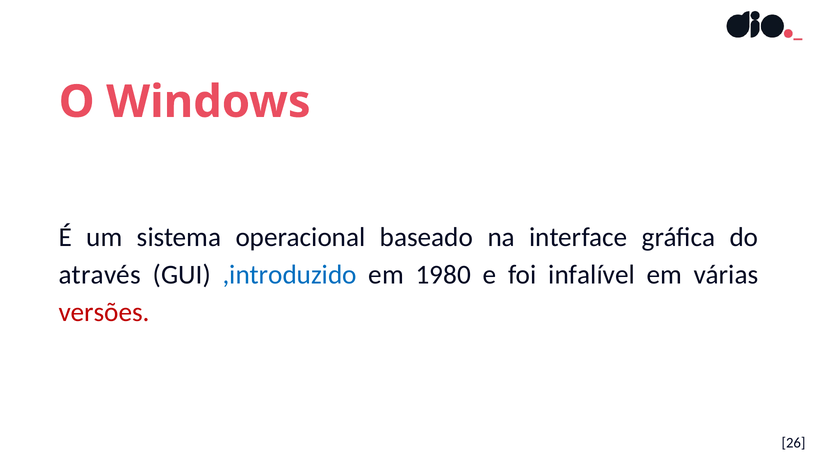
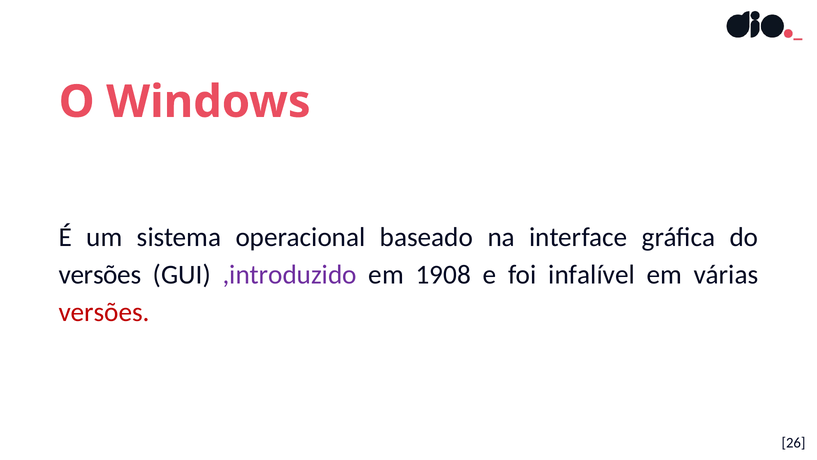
através at (100, 274): através -> versões
,introduzido colour: blue -> purple
1980: 1980 -> 1908
